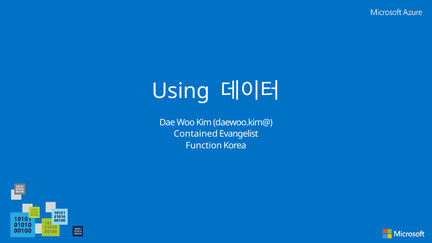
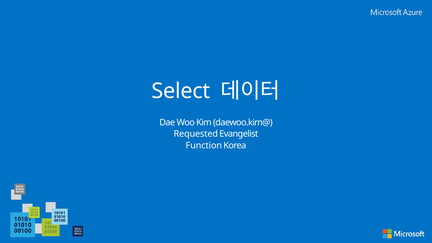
Using: Using -> Select
Contained: Contained -> Requested
